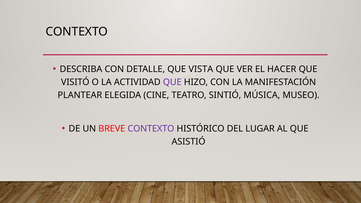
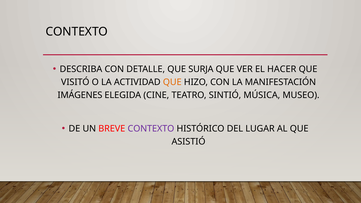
VISTA: VISTA -> SURJA
QUE at (172, 82) colour: purple -> orange
PLANTEAR: PLANTEAR -> IMÁGENES
